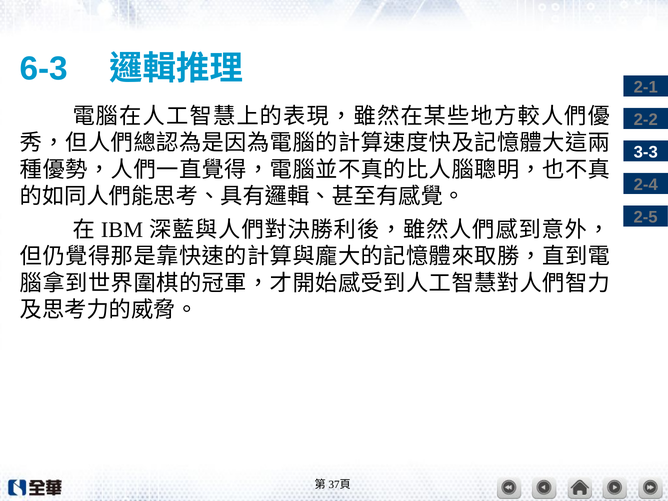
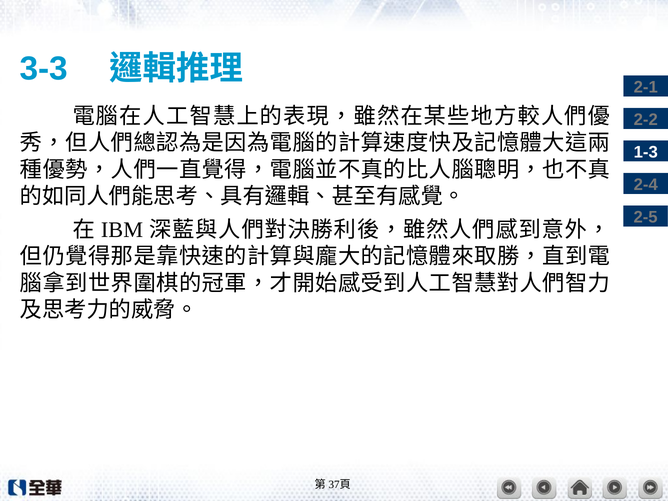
6-3: 6-3 -> 3-3
3-3: 3-3 -> 1-3
